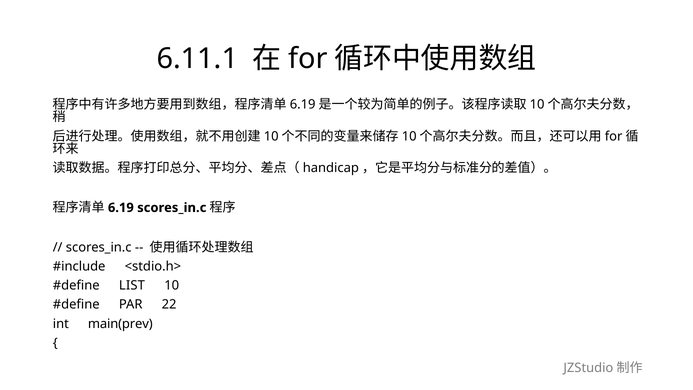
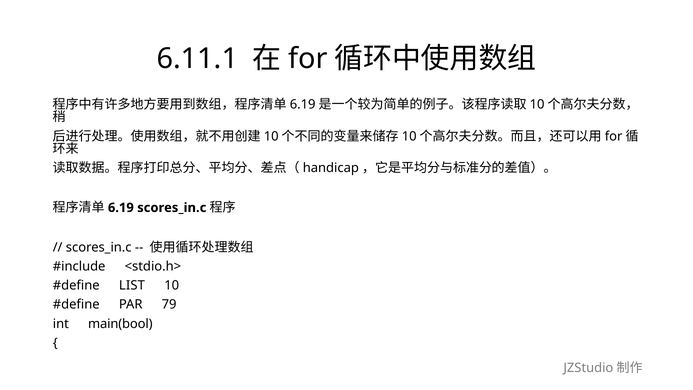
22: 22 -> 79
main(prev: main(prev -> main(bool
